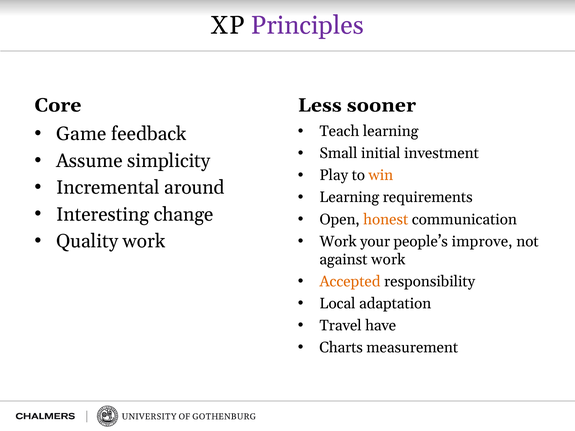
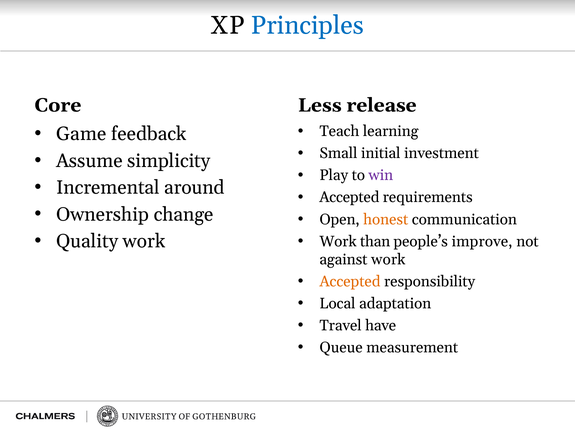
Principles colour: purple -> blue
sooner: sooner -> release
win colour: orange -> purple
Learning at (349, 197): Learning -> Accepted
Interesting: Interesting -> Ownership
your: your -> than
Charts: Charts -> Queue
